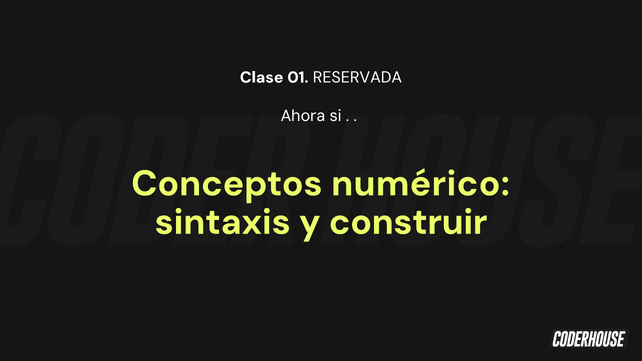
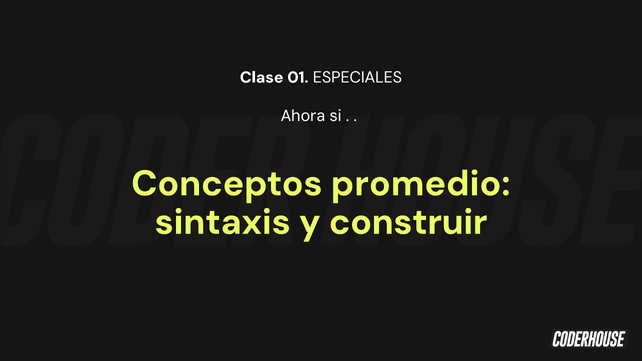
RESERVADA: RESERVADA -> ESPECIALES
numérico: numérico -> promedio
